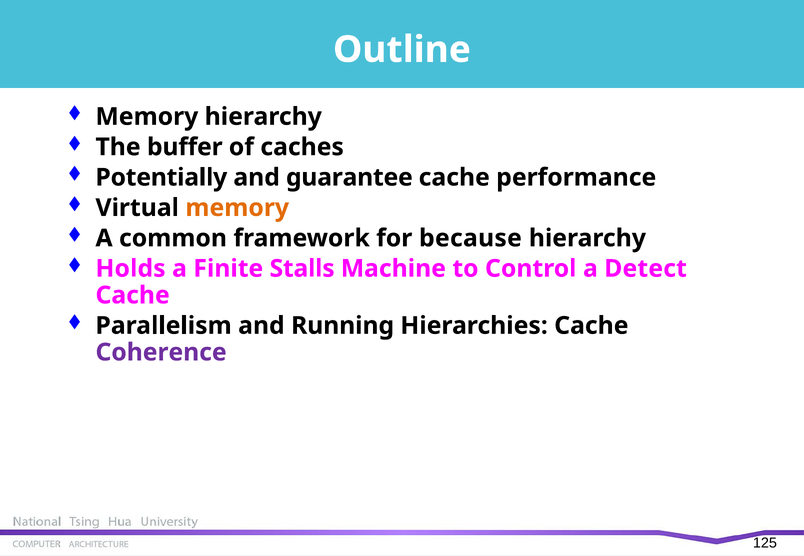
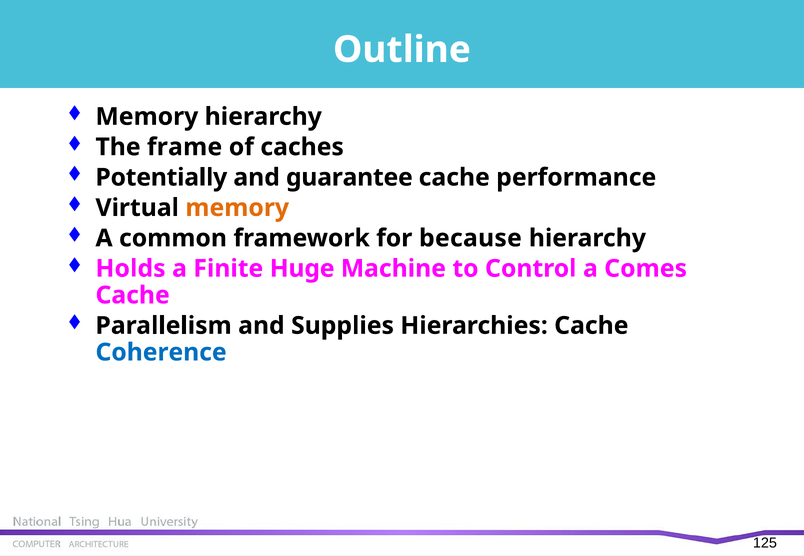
buffer: buffer -> frame
Stalls: Stalls -> Huge
Detect: Detect -> Comes
Running: Running -> Supplies
Coherence colour: purple -> blue
